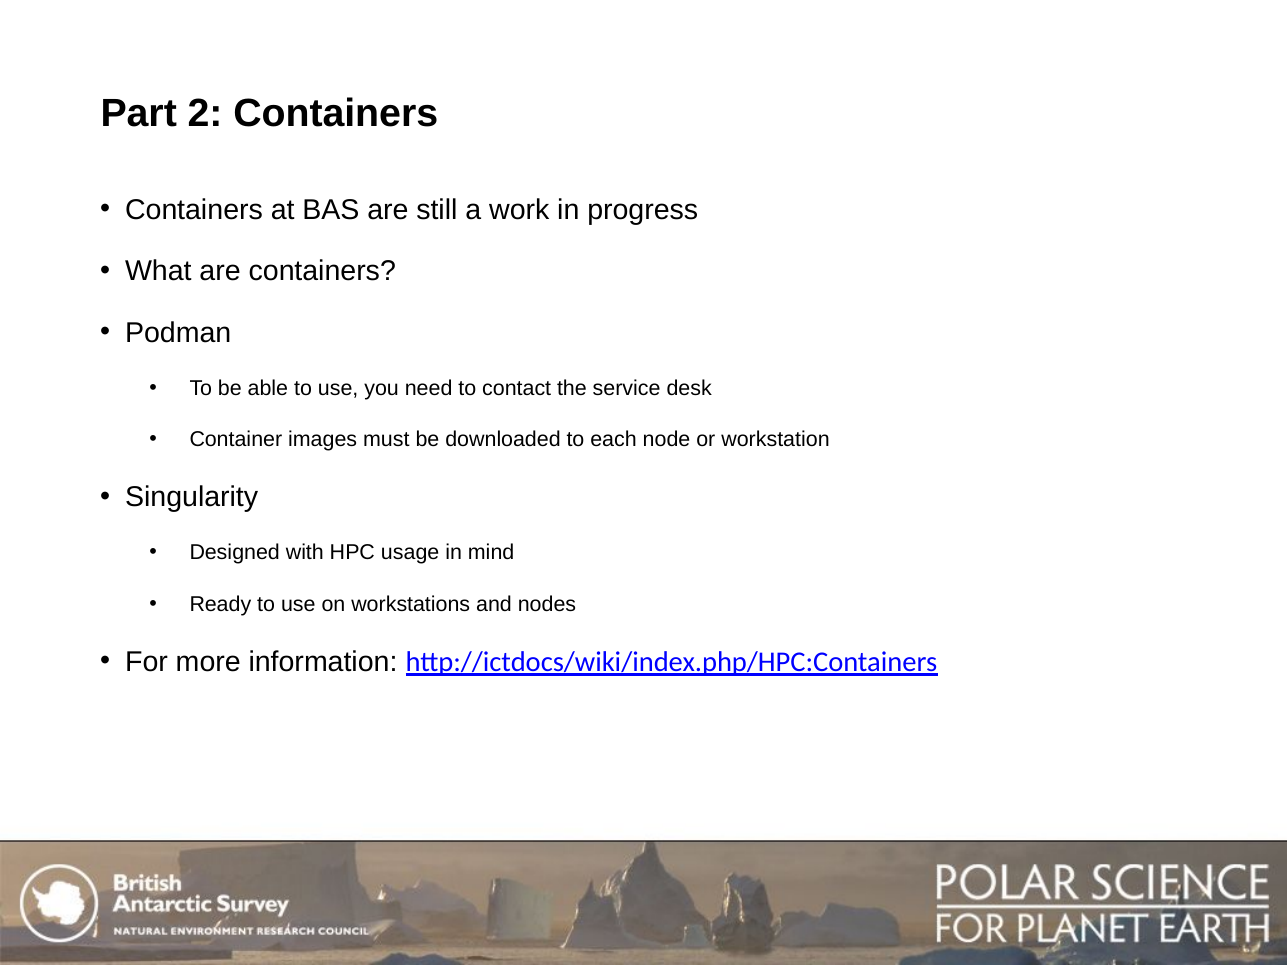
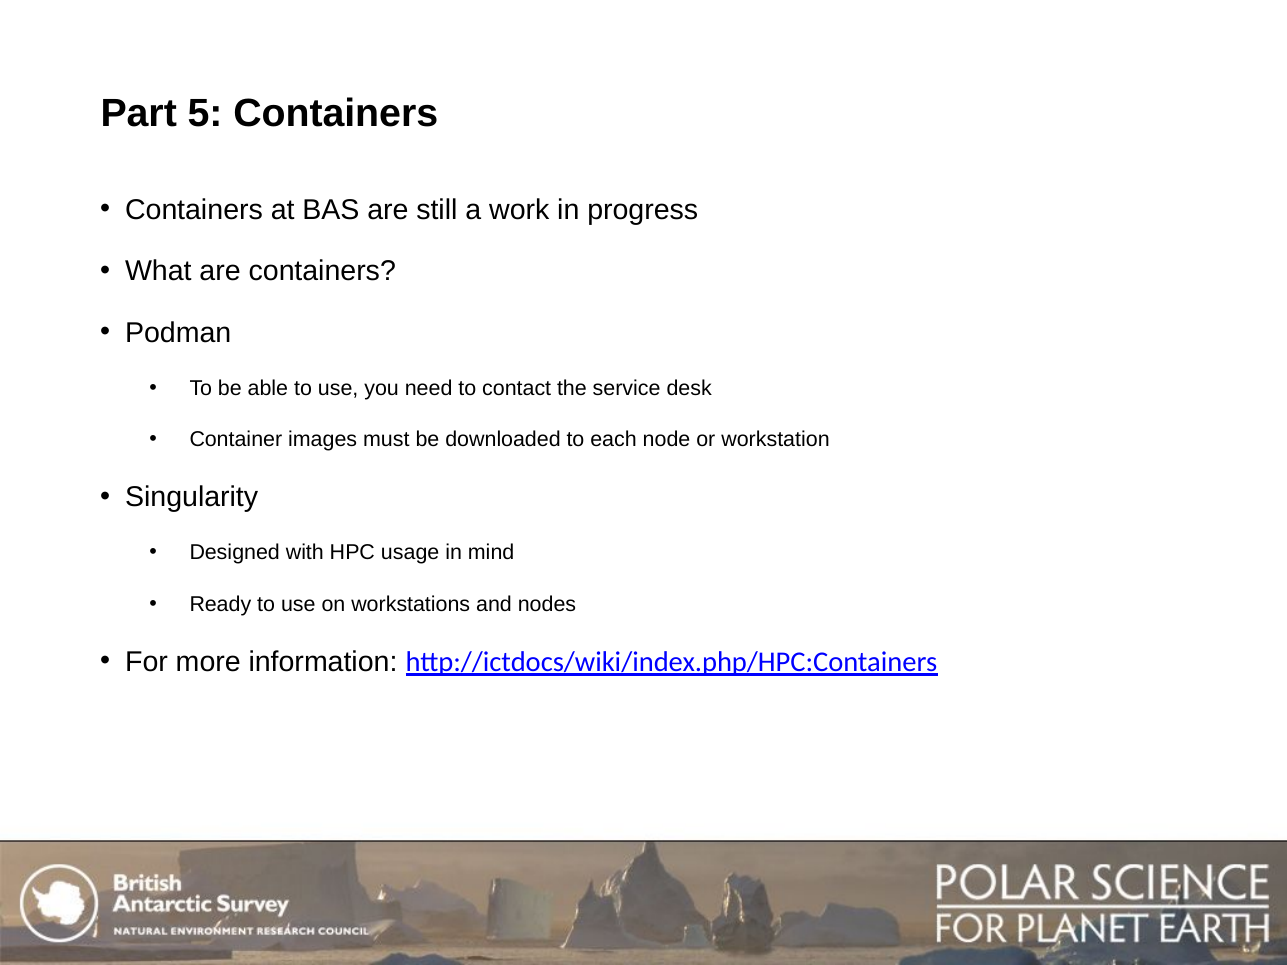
2: 2 -> 5
